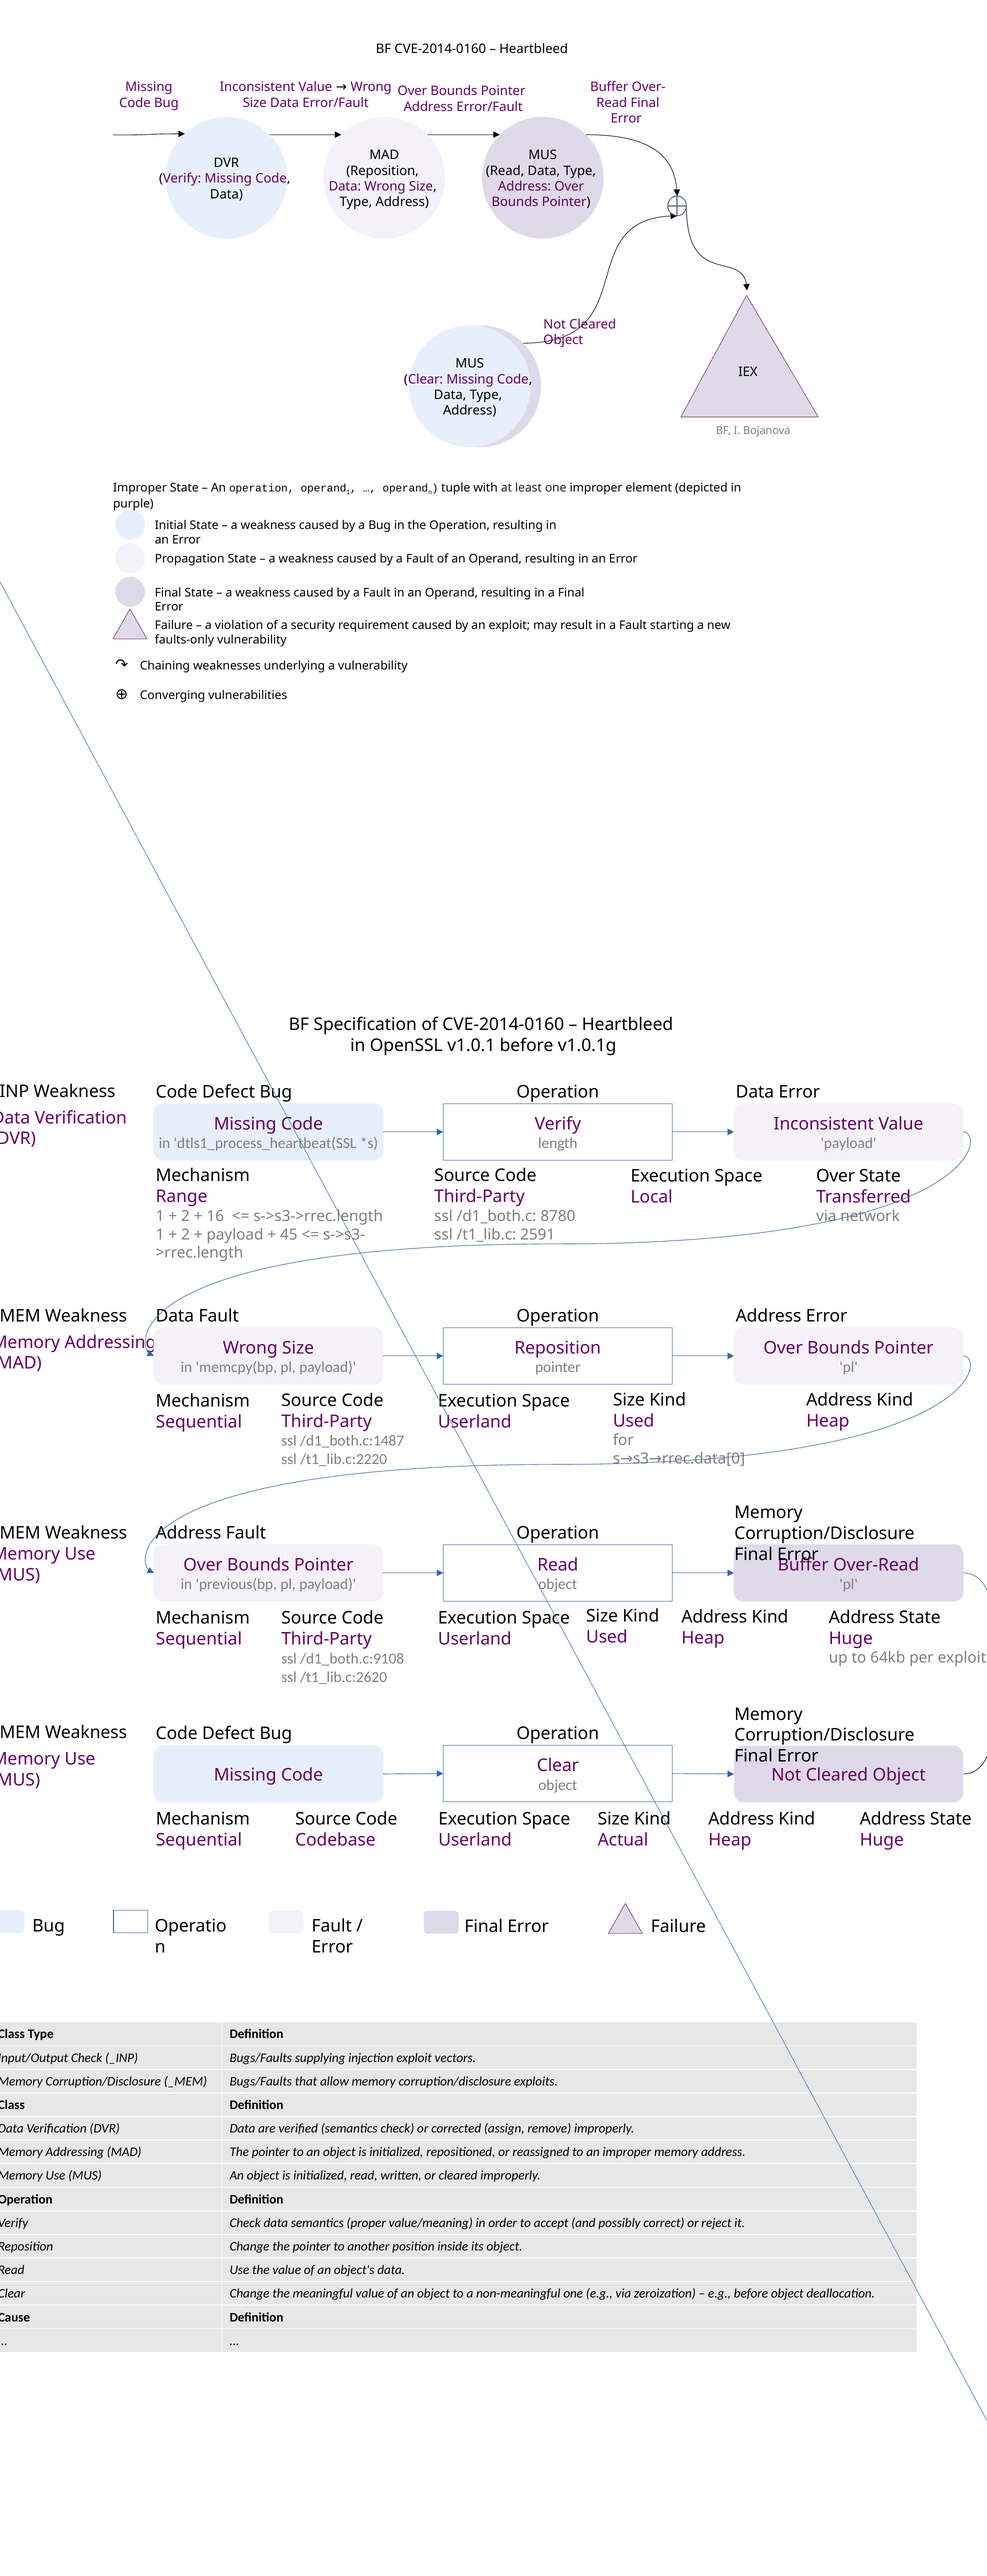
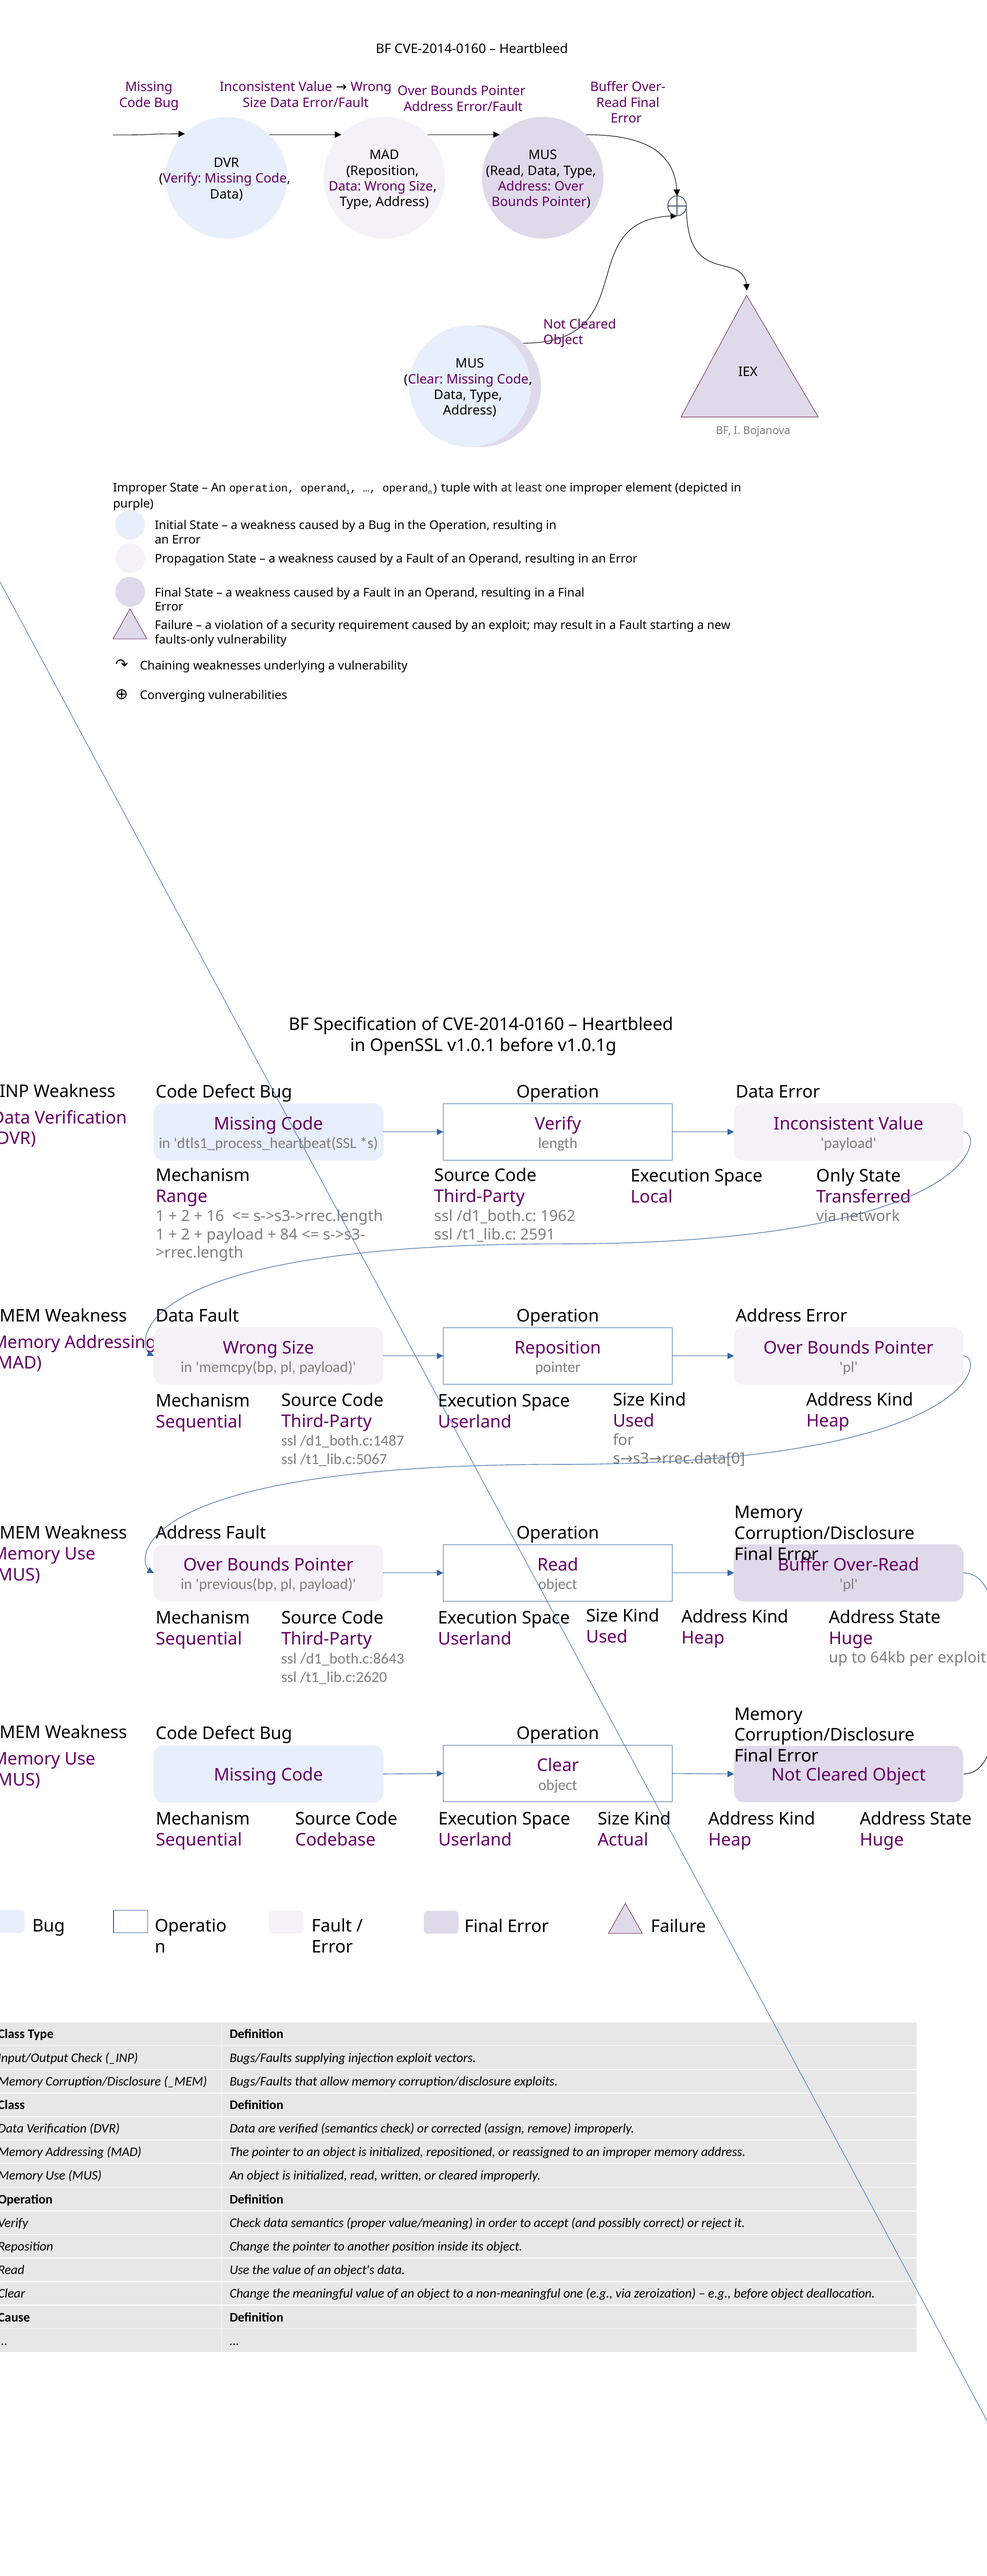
Over at (835, 1175): Over -> Only
8780: 8780 -> 1962
45: 45 -> 84
/t1_lib.c:2220: /t1_lib.c:2220 -> /t1_lib.c:5067
/d1_both.c:9108: /d1_both.c:9108 -> /d1_both.c:8643
